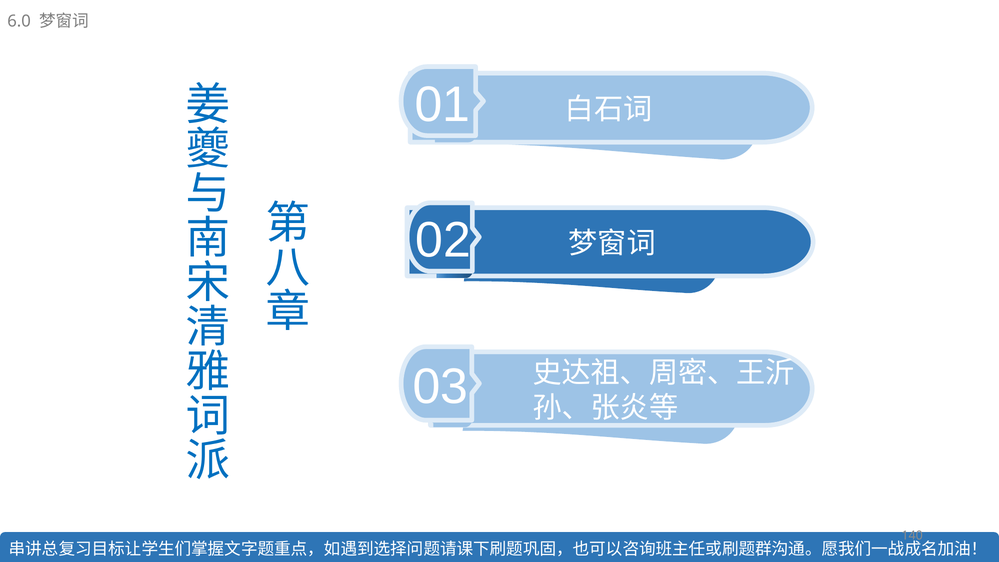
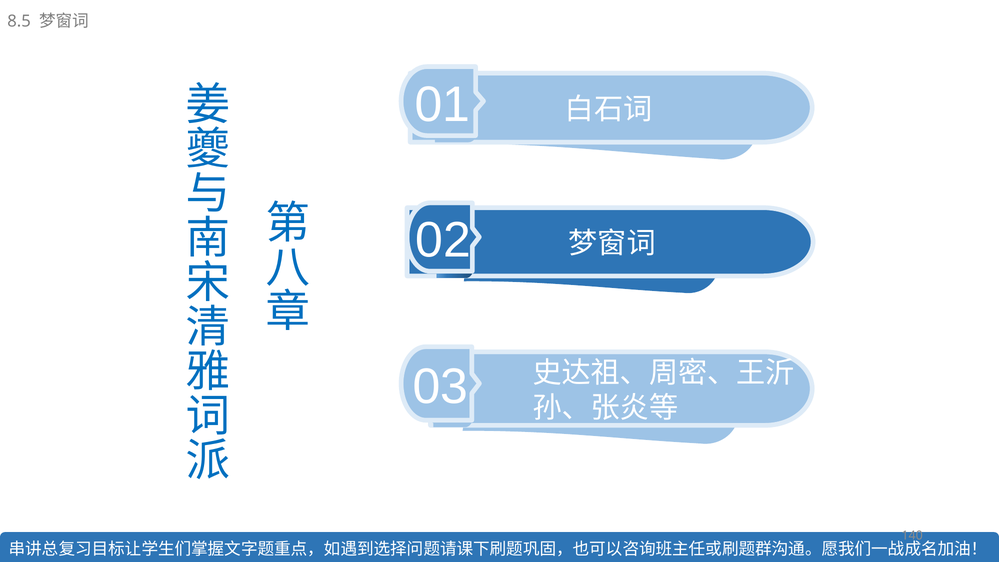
6.0: 6.0 -> 8.5
